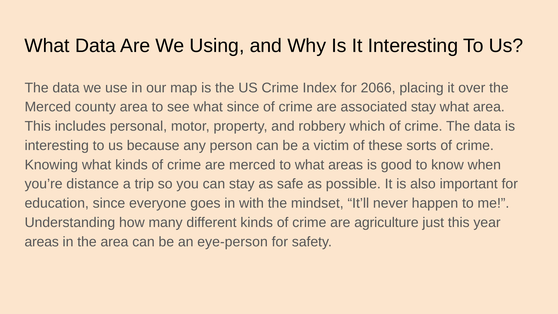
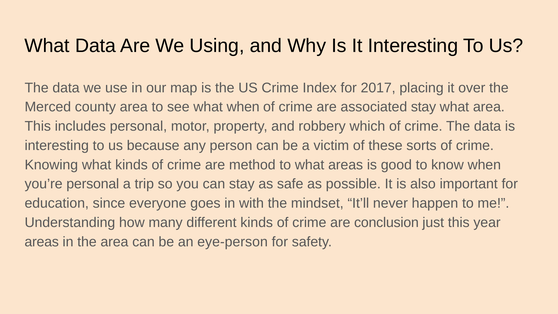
2066: 2066 -> 2017
what since: since -> when
are merced: merced -> method
you’re distance: distance -> personal
agriculture: agriculture -> conclusion
